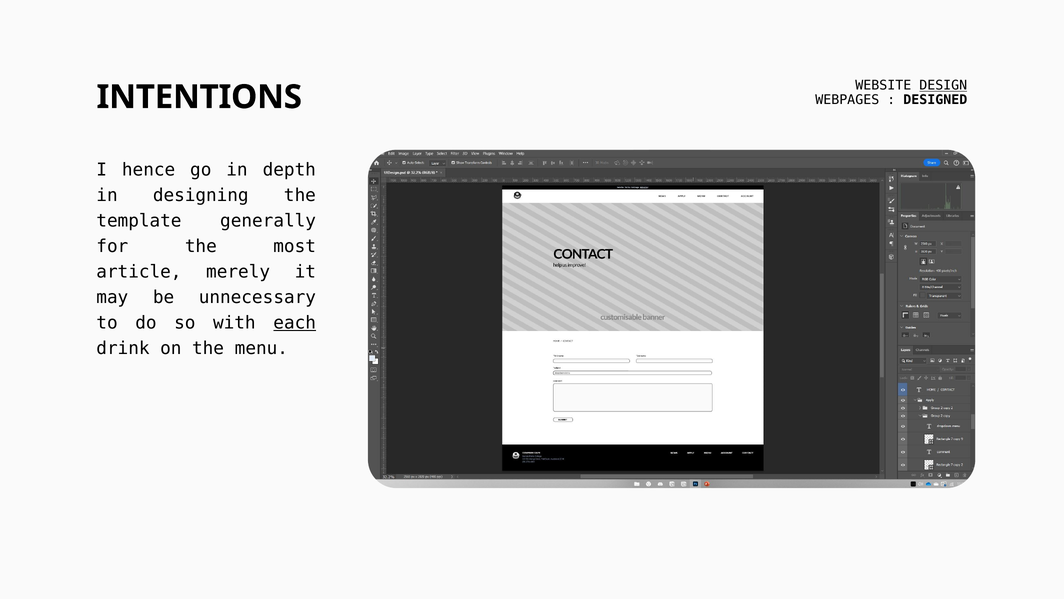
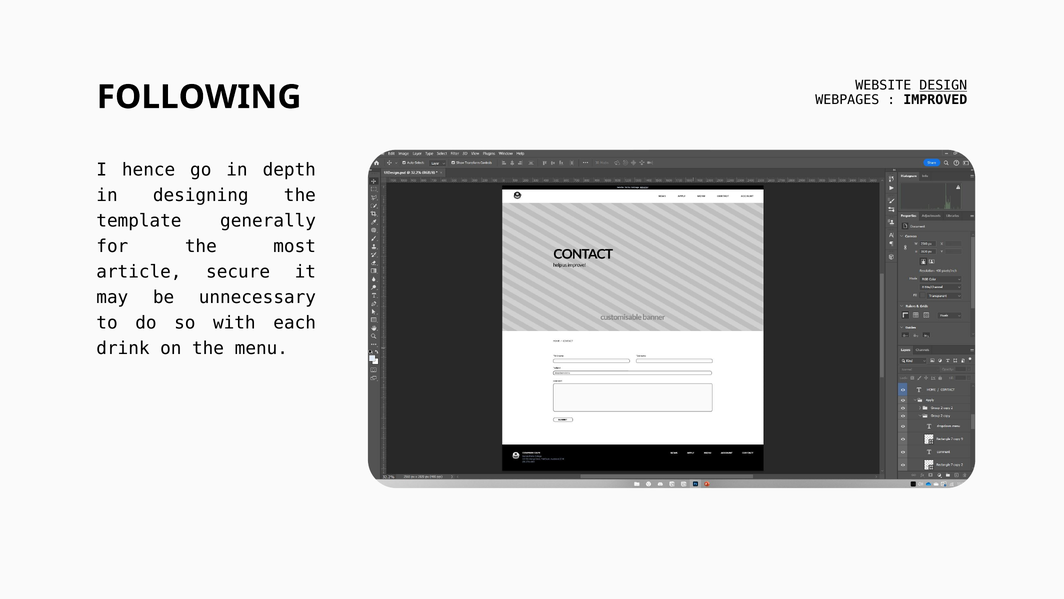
INTENTIONS: INTENTIONS -> FOLLOWING
DESIGNED: DESIGNED -> IMPROVED
merely: merely -> secure
each underline: present -> none
